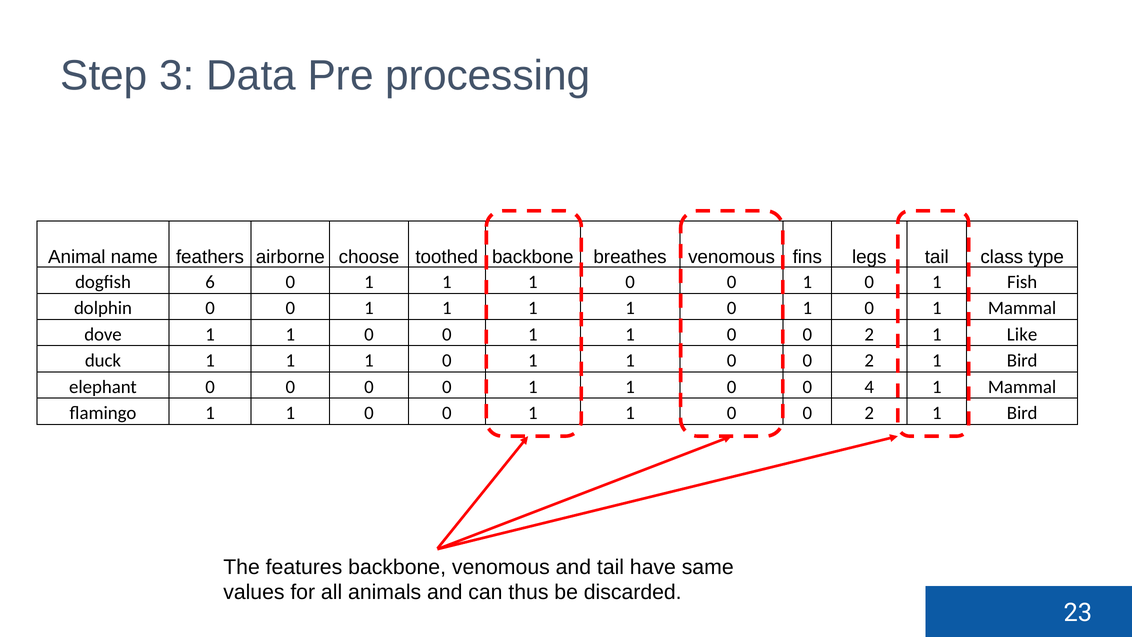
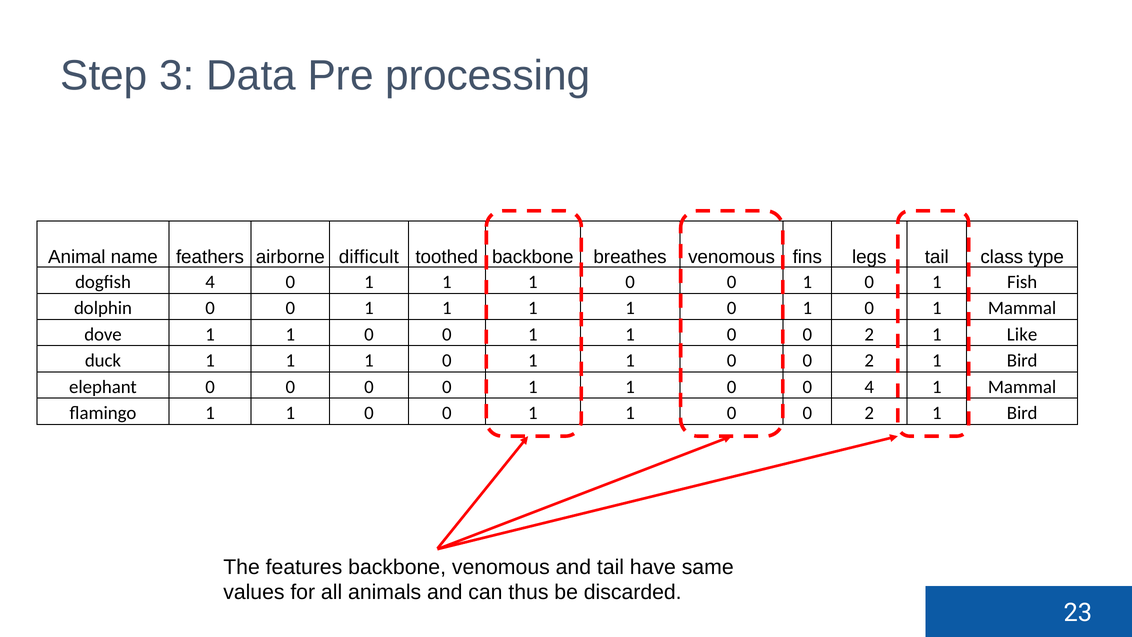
choose: choose -> difficult
dogfish 6: 6 -> 4
